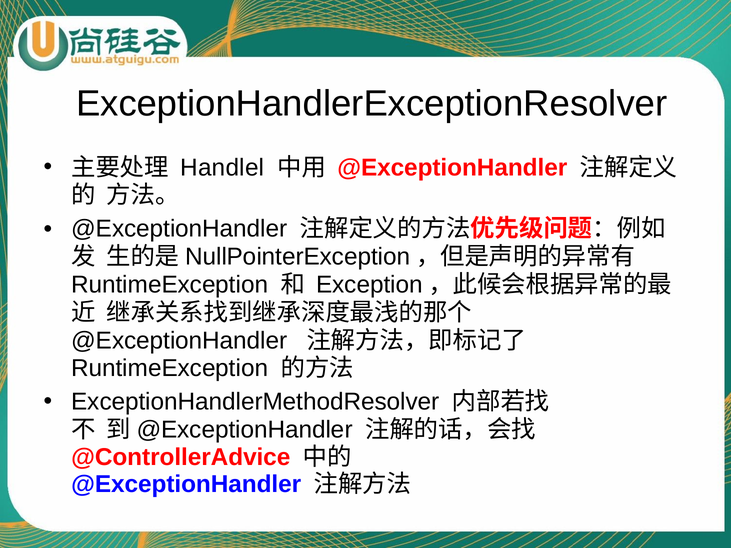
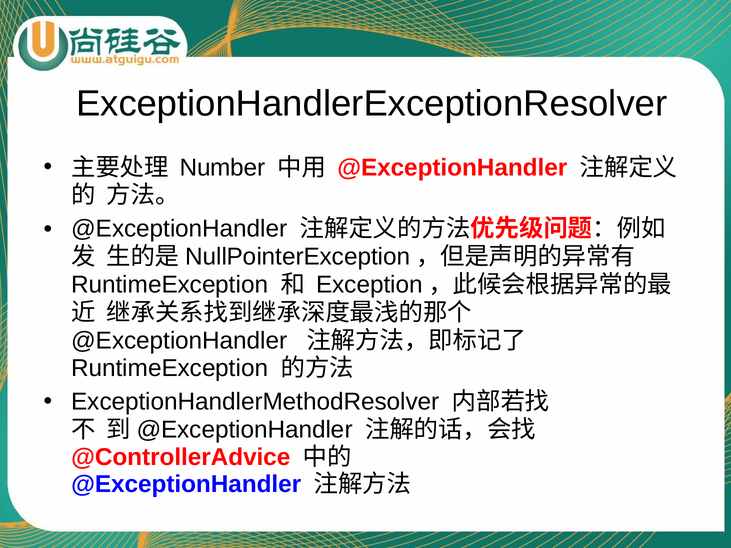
Handlel: Handlel -> Number
